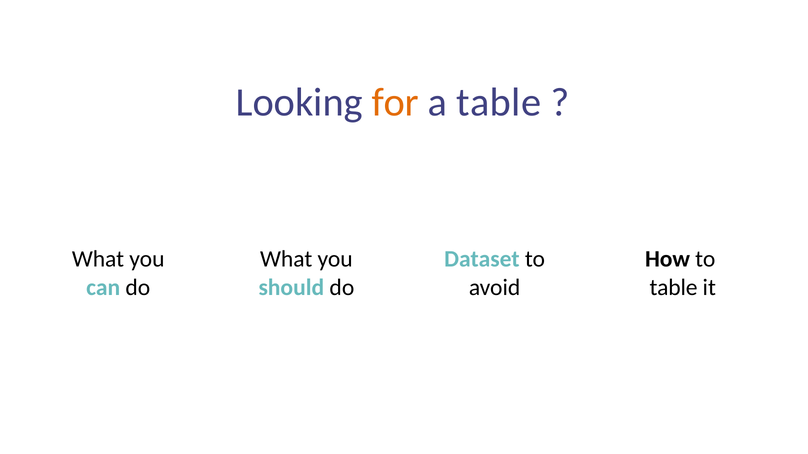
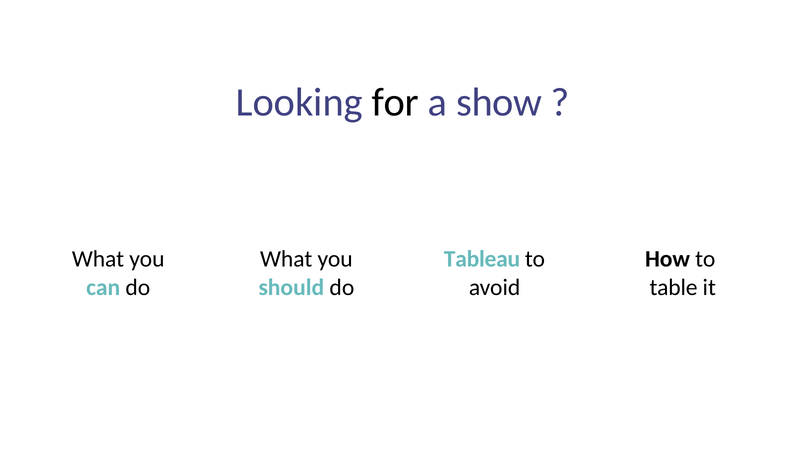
for colour: orange -> black
a table: table -> show
Dataset: Dataset -> Tableau
